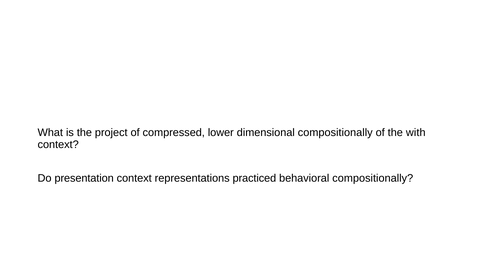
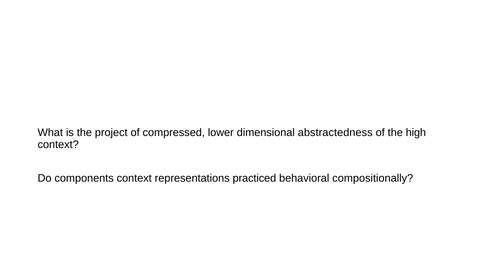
dimensional compositionally: compositionally -> abstractedness
with: with -> high
presentation: presentation -> components
